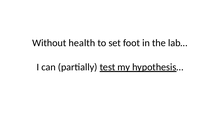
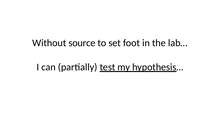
health: health -> source
